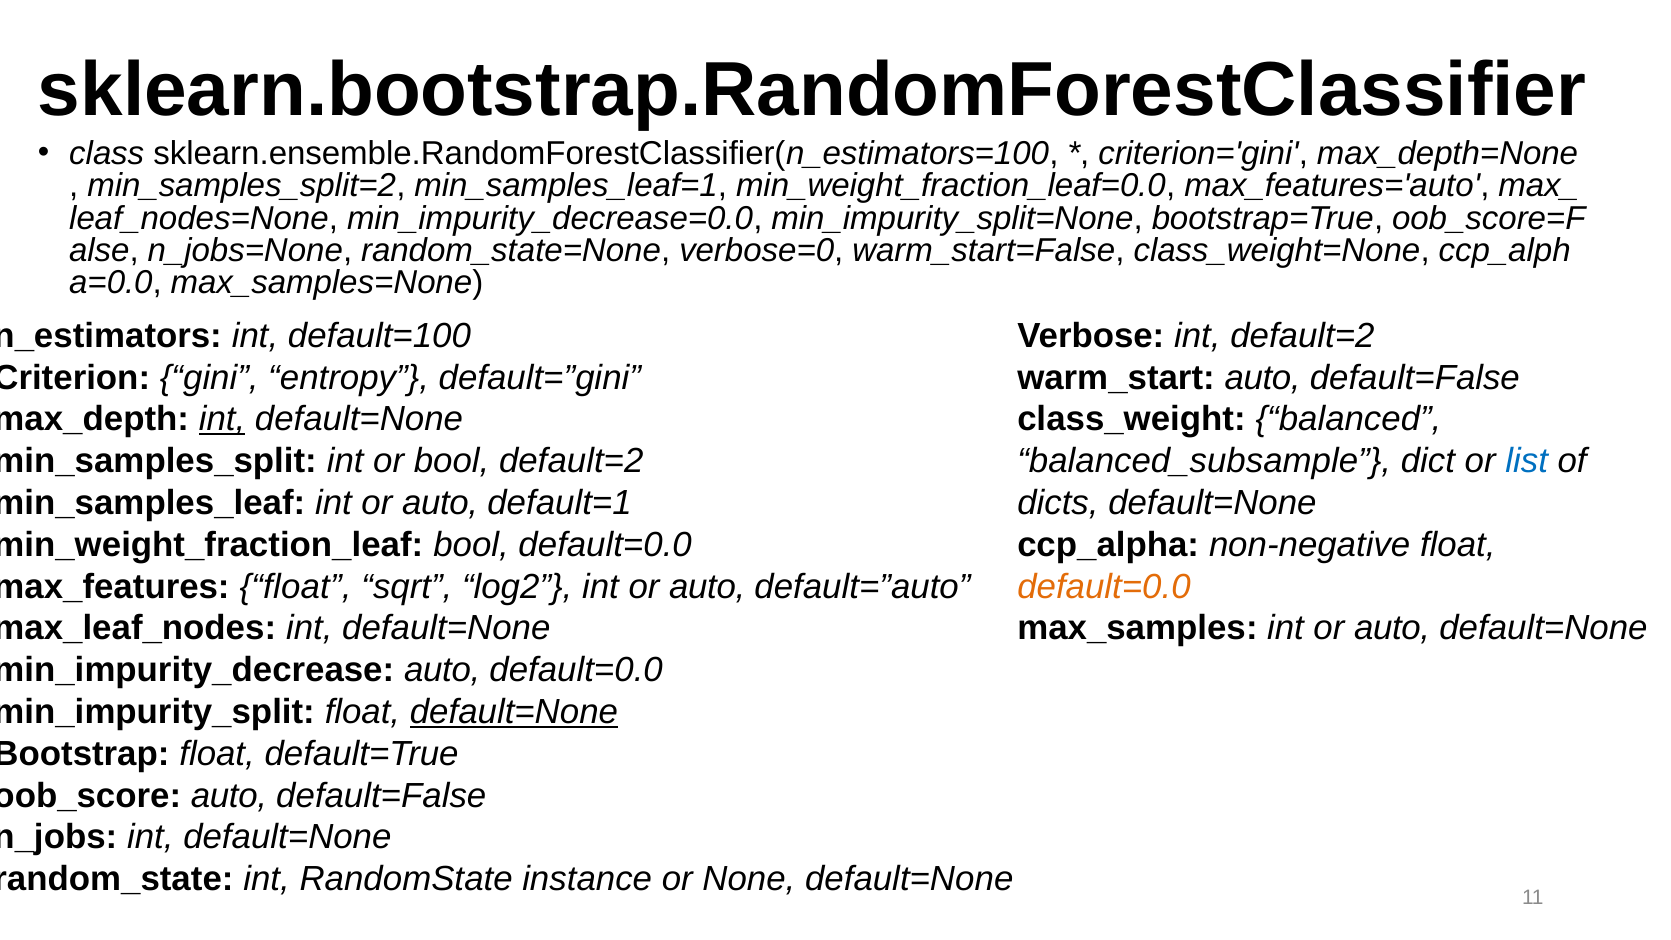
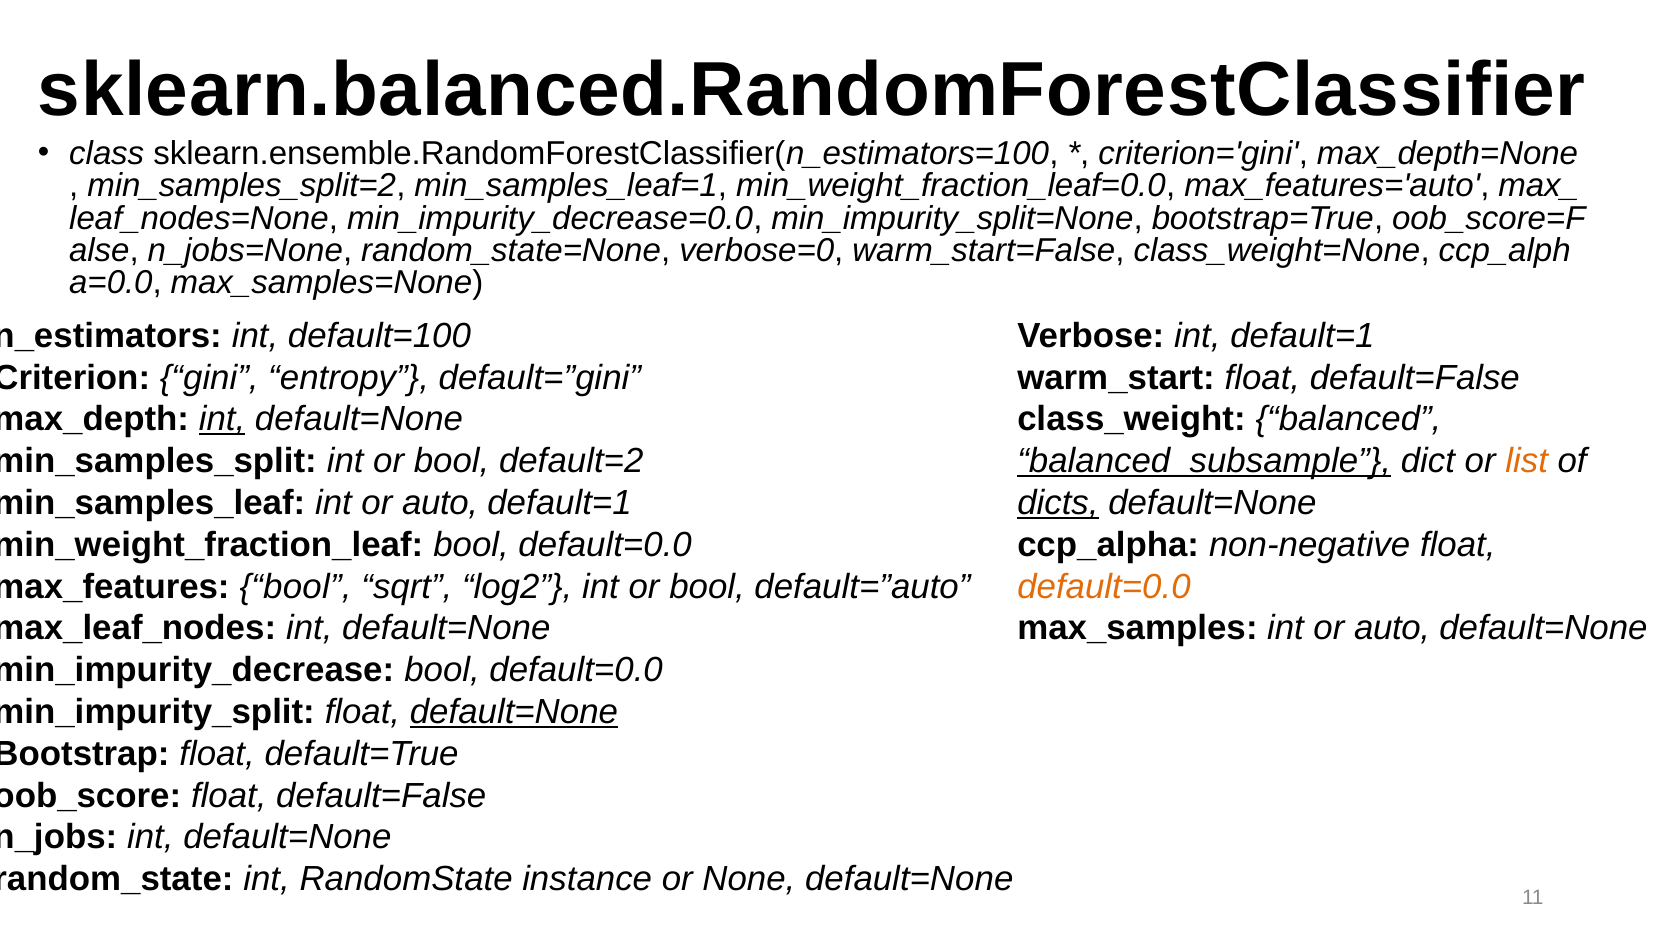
sklearn.bootstrap.RandomForestClassifier: sklearn.bootstrap.RandomForestClassifier -> sklearn.balanced.RandomForestClassifier
int default=2: default=2 -> default=1
warm_start auto: auto -> float
balanced_subsample underline: none -> present
list colour: blue -> orange
dicts underline: none -> present
float at (296, 587): float -> bool
log2 int or auto: auto -> bool
auto at (442, 670): auto -> bool
auto at (229, 796): auto -> float
